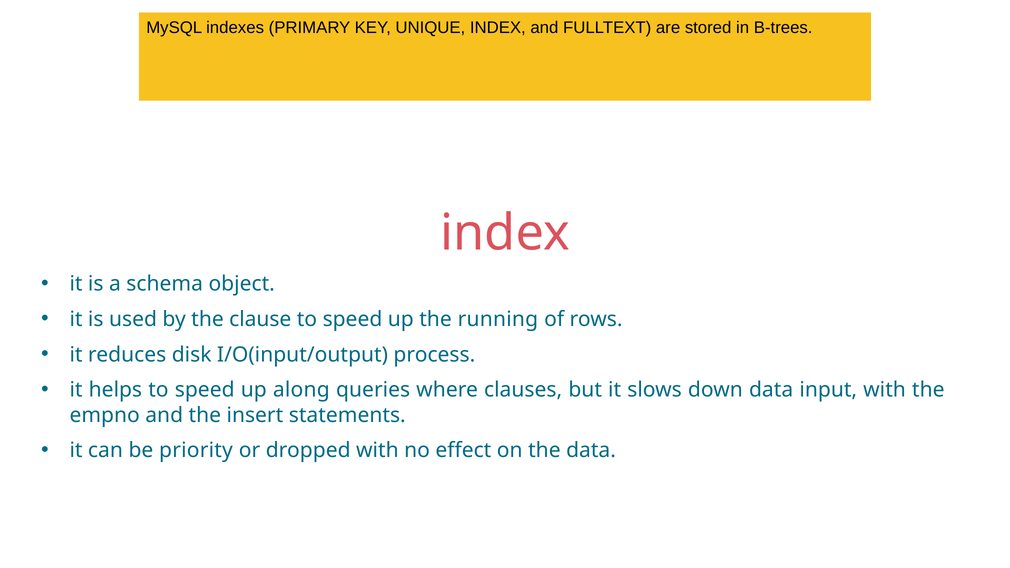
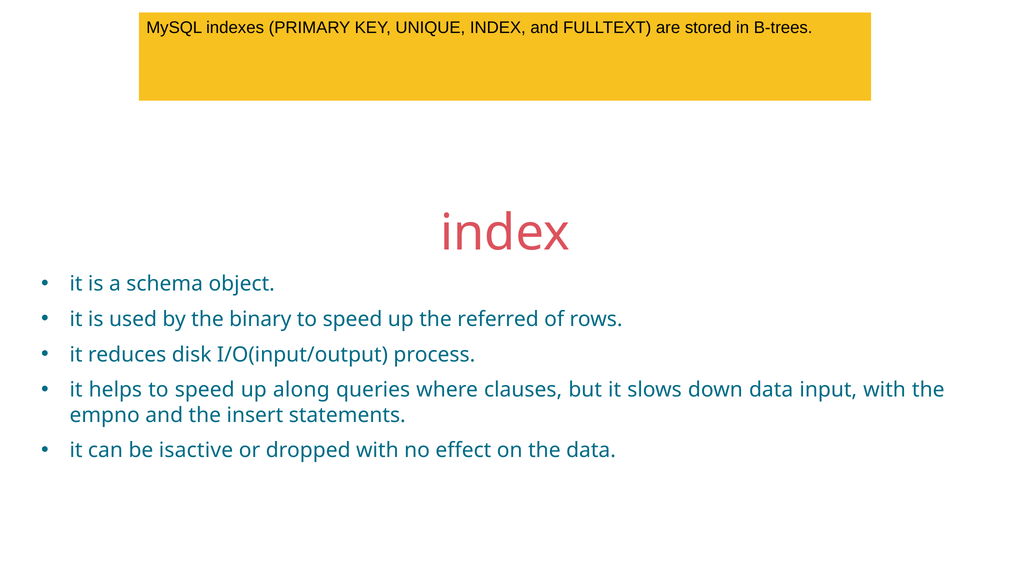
clause: clause -> binary
running: running -> referred
priority: priority -> isactive
